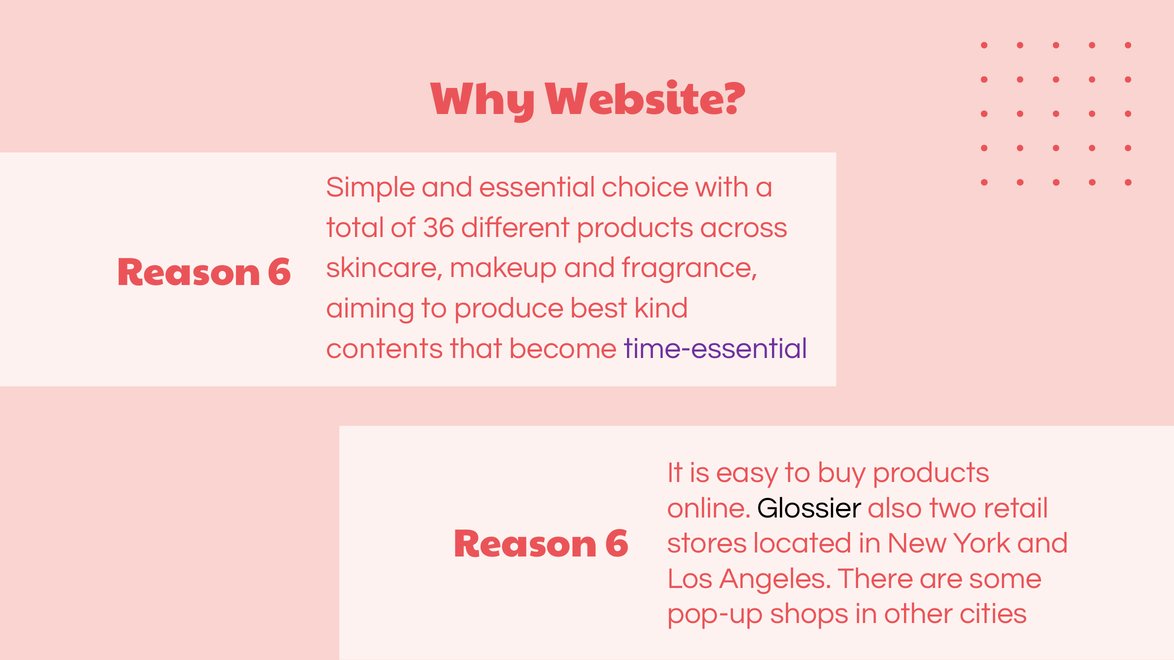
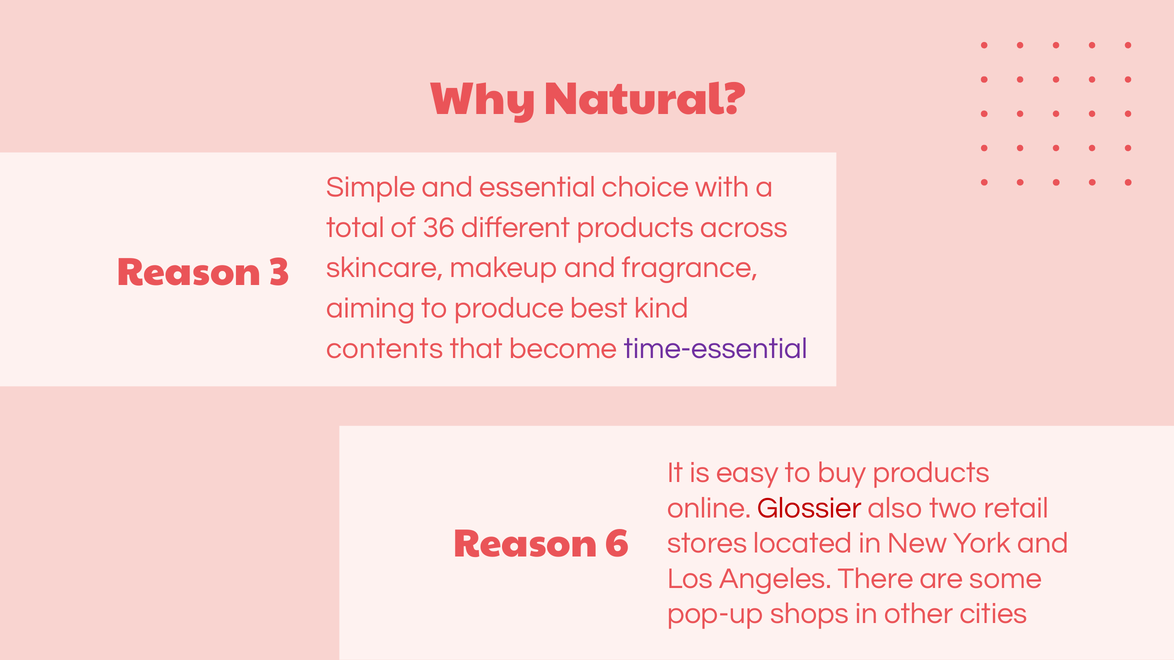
Website: Website -> Natural
6 at (280, 272): 6 -> 3
Glossier colour: black -> red
